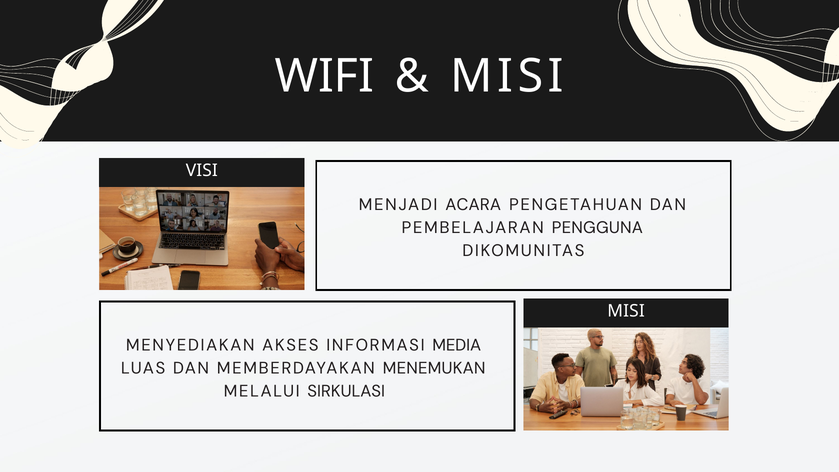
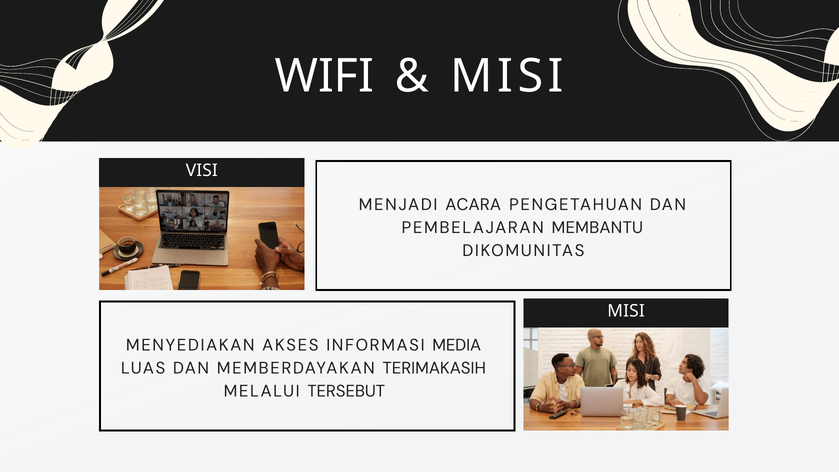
PENGGUNA: PENGGUNA -> MEMBANTU
MENEMUKAN: MENEMUKAN -> TERIMAKASIH
SIRKULASI: SIRKULASI -> TERSEBUT
